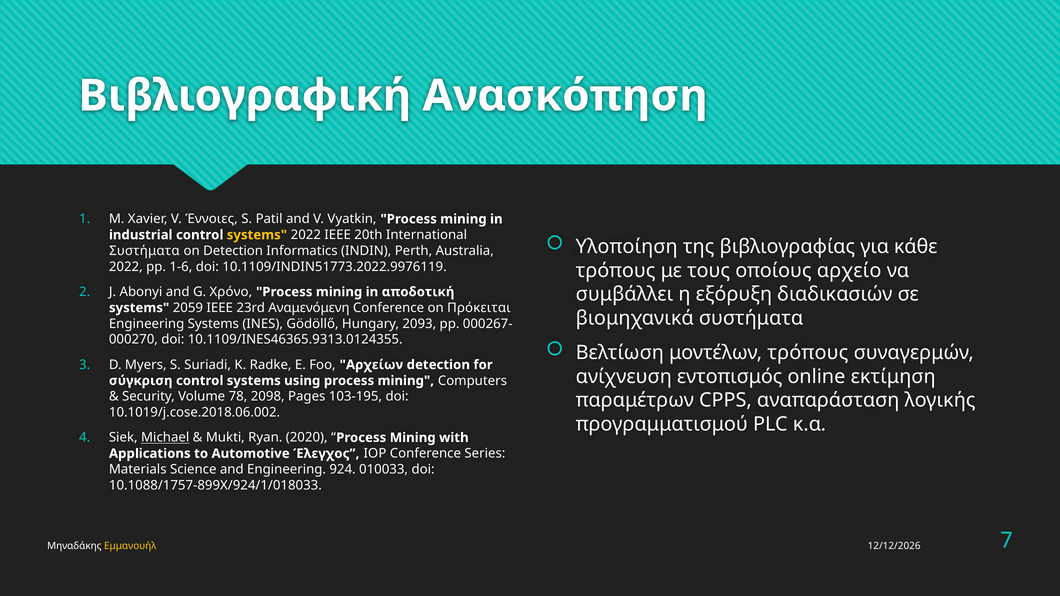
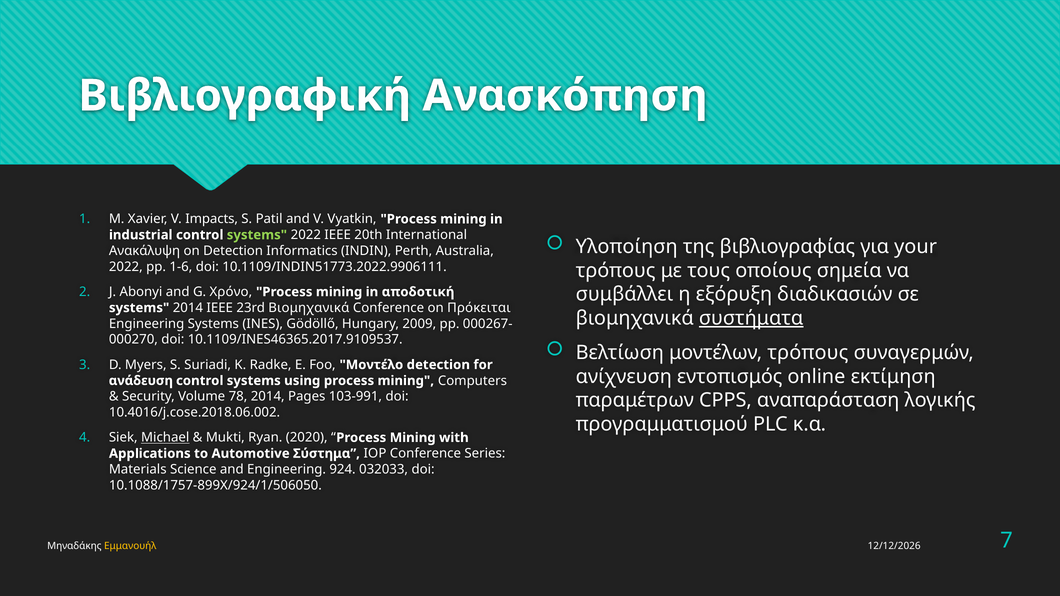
Έννοιες: Έννοιες -> Impacts
systems at (257, 235) colour: yellow -> light green
κάθε: κάθε -> your
Συστήματα at (144, 251): Συστήματα -> Ανακάλυψη
10.1109/INDIN51773.2022.9976119: 10.1109/INDIN51773.2022.9976119 -> 10.1109/INDIN51773.2022.9906111
αρχείο: αρχείο -> σημεία
systems 2059: 2059 -> 2014
23rd Αναμενόμενη: Αναμενόμενη -> Βιομηχανικά
συστήματα at (751, 318) underline: none -> present
2093: 2093 -> 2009
10.1109/INES46365.9313.0124355: 10.1109/INES46365.9313.0124355 -> 10.1109/INES46365.2017.9109537
Αρχείων: Αρχείων -> Μοντέλο
σύγκριση: σύγκριση -> ανάδευση
78 2098: 2098 -> 2014
103-195: 103-195 -> 103-991
10.1019/j.cose.2018.06.002: 10.1019/j.cose.2018.06.002 -> 10.4016/j.cose.2018.06.002
Έλεγχος: Έλεγχος -> Σύστημα
010033: 010033 -> 032033
10.1088/1757-899X/924/1/018033: 10.1088/1757-899X/924/1/018033 -> 10.1088/1757-899X/924/1/506050
